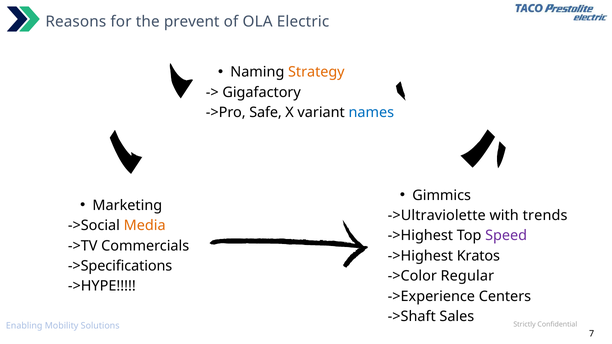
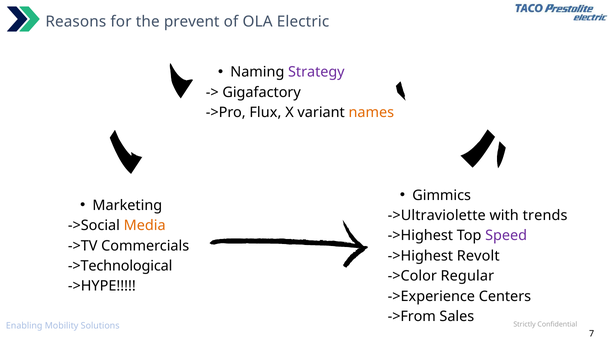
Strategy colour: orange -> purple
Safe: Safe -> Flux
names colour: blue -> orange
Kratos: Kratos -> Revolt
->Specifications: ->Specifications -> ->Technological
->Shaft: ->Shaft -> ->From
